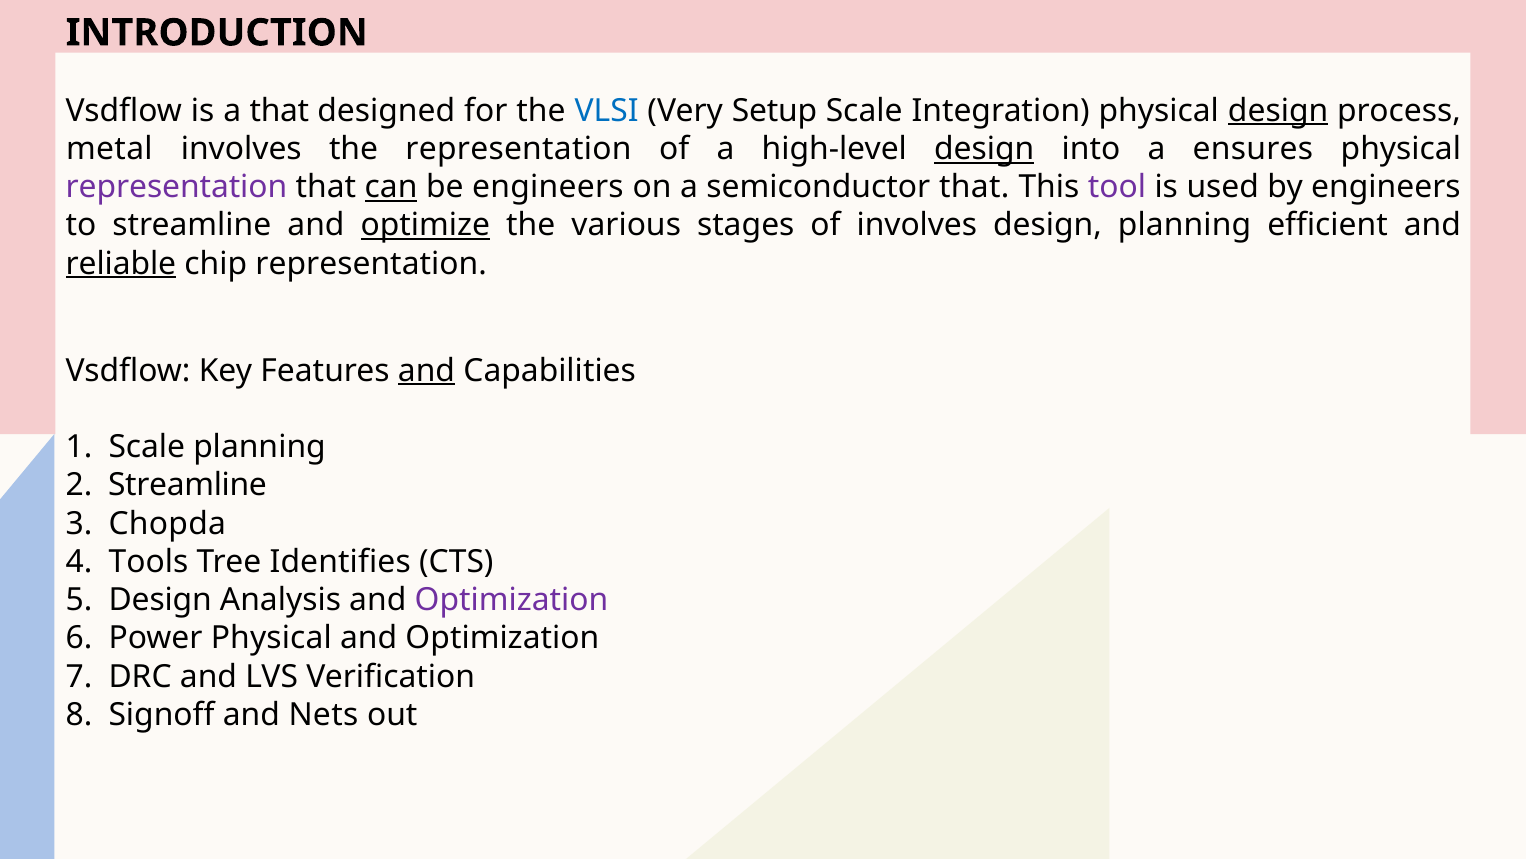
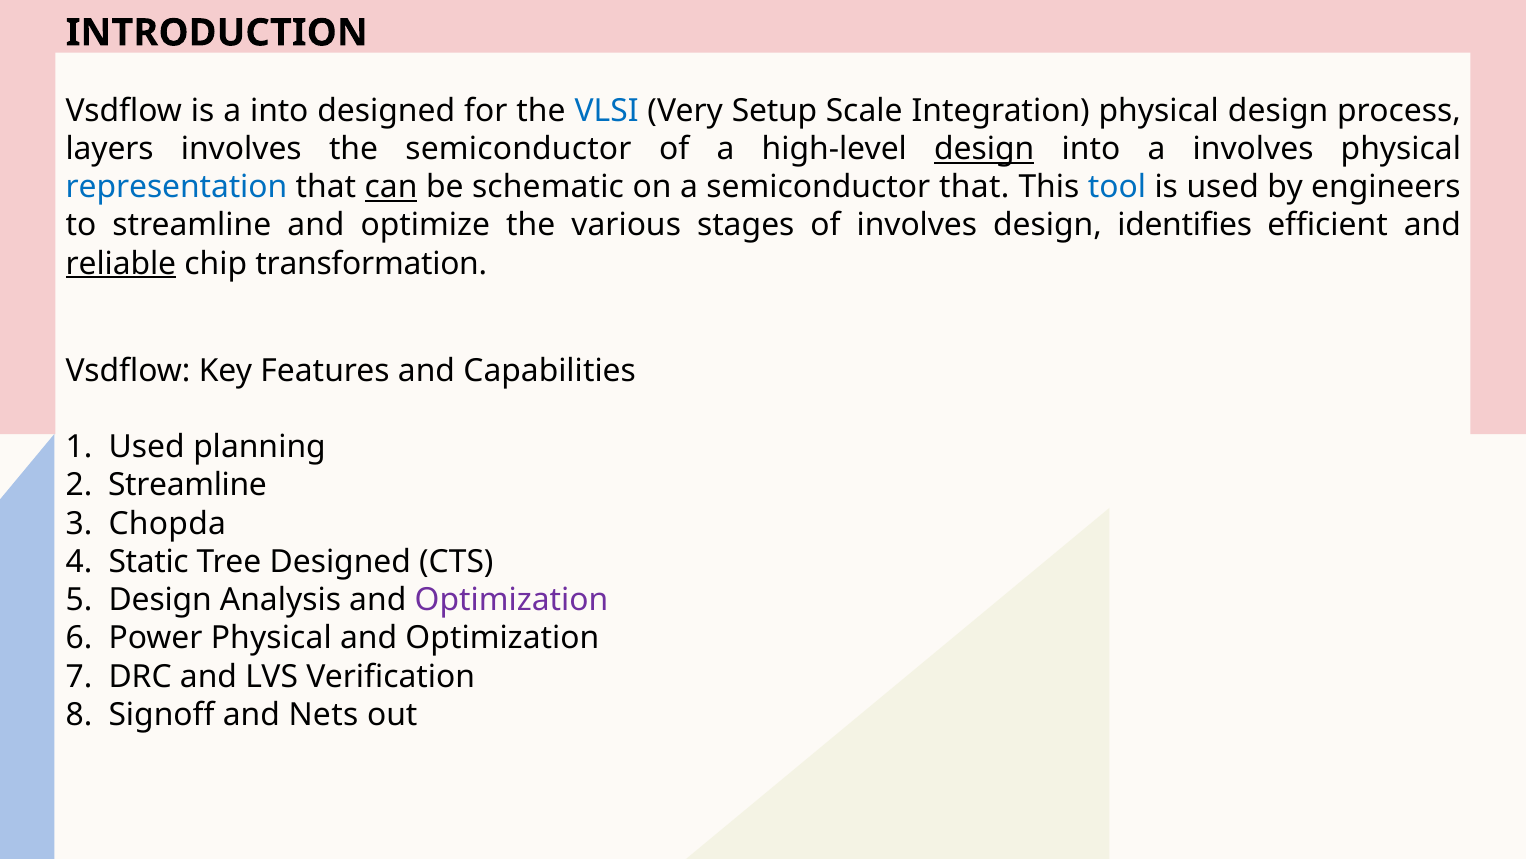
a that: that -> into
design at (1278, 111) underline: present -> none
metal: metal -> layers
the representation: representation -> semiconductor
a ensures: ensures -> involves
representation at (176, 187) colour: purple -> blue
be engineers: engineers -> schematic
tool colour: purple -> blue
optimize underline: present -> none
design planning: planning -> identifies
chip representation: representation -> transformation
and at (426, 370) underline: present -> none
Scale at (147, 447): Scale -> Used
Tools: Tools -> Static
Tree Identifies: Identifies -> Designed
